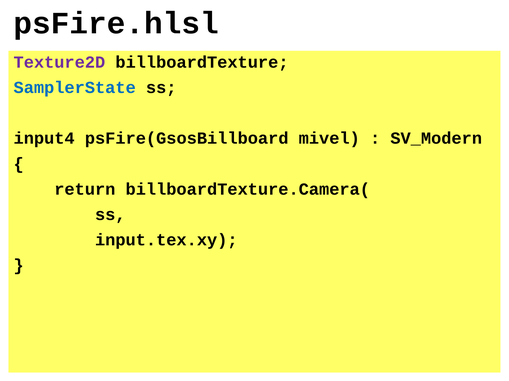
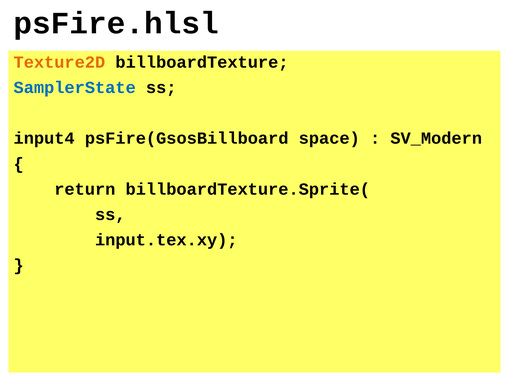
Texture2D colour: purple -> orange
mivel: mivel -> space
billboardTexture.Camera(: billboardTexture.Camera( -> billboardTexture.Sprite(
